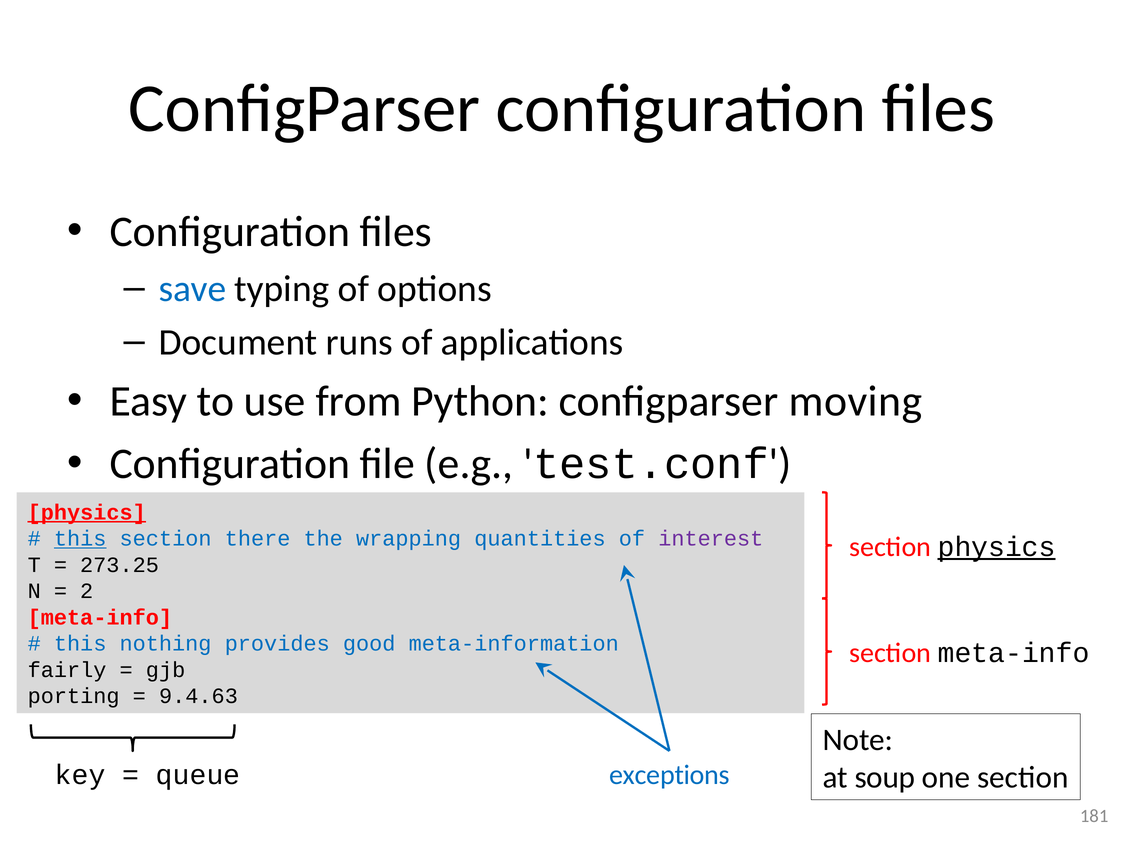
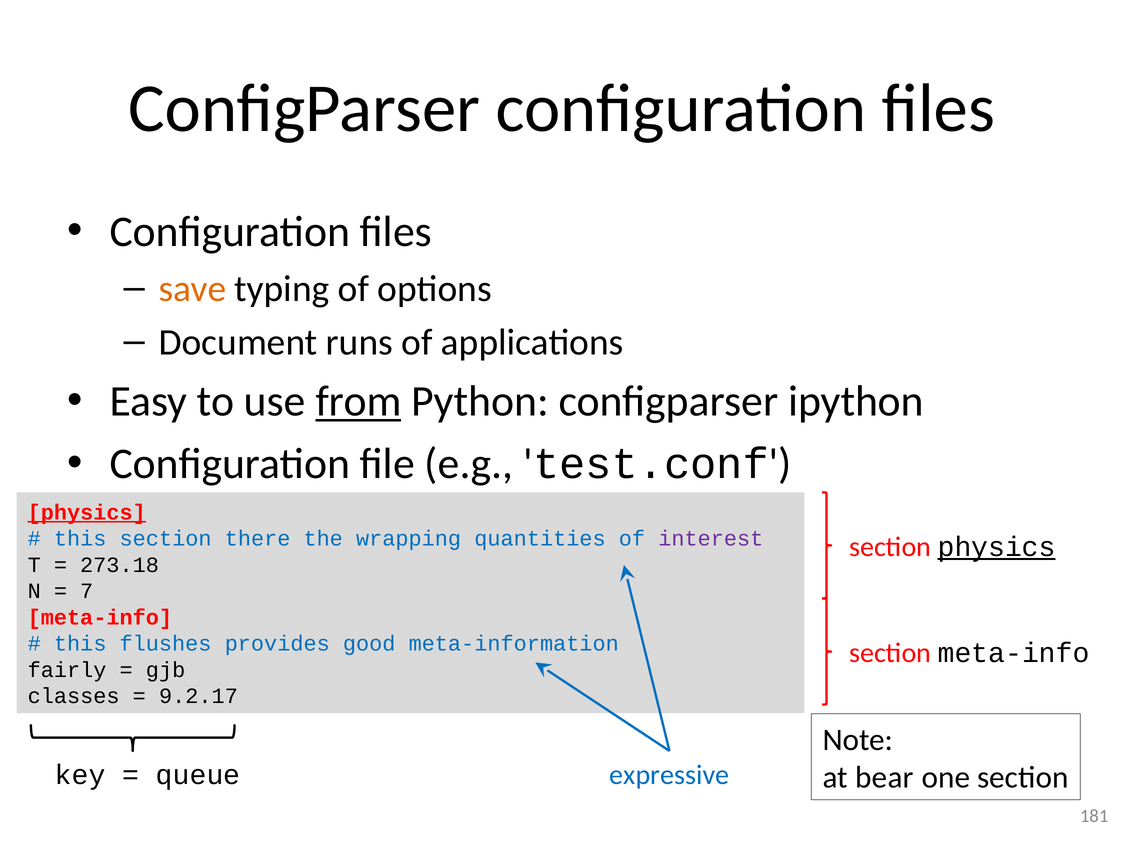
save colour: blue -> orange
from underline: none -> present
moving: moving -> ipython
this at (80, 539) underline: present -> none
273.25: 273.25 -> 273.18
2: 2 -> 7
nothing: nothing -> flushes
porting: porting -> classes
9.4.63: 9.4.63 -> 9.2.17
exceptions: exceptions -> expressive
soup: soup -> bear
